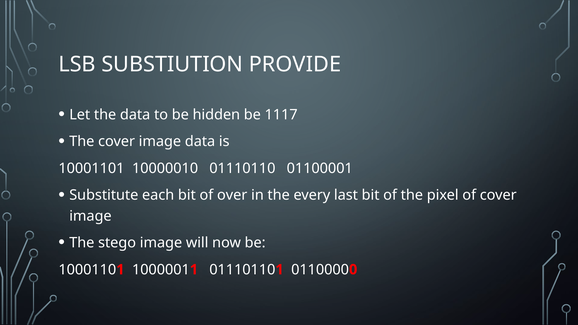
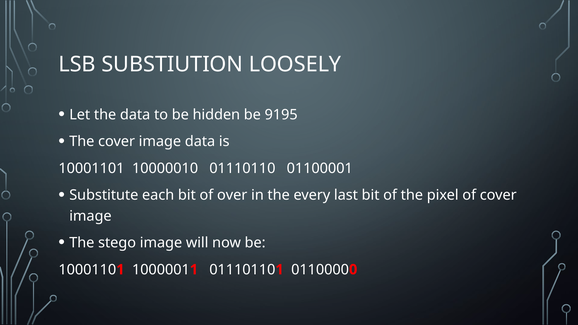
PROVIDE: PROVIDE -> LOOSELY
1117: 1117 -> 9195
